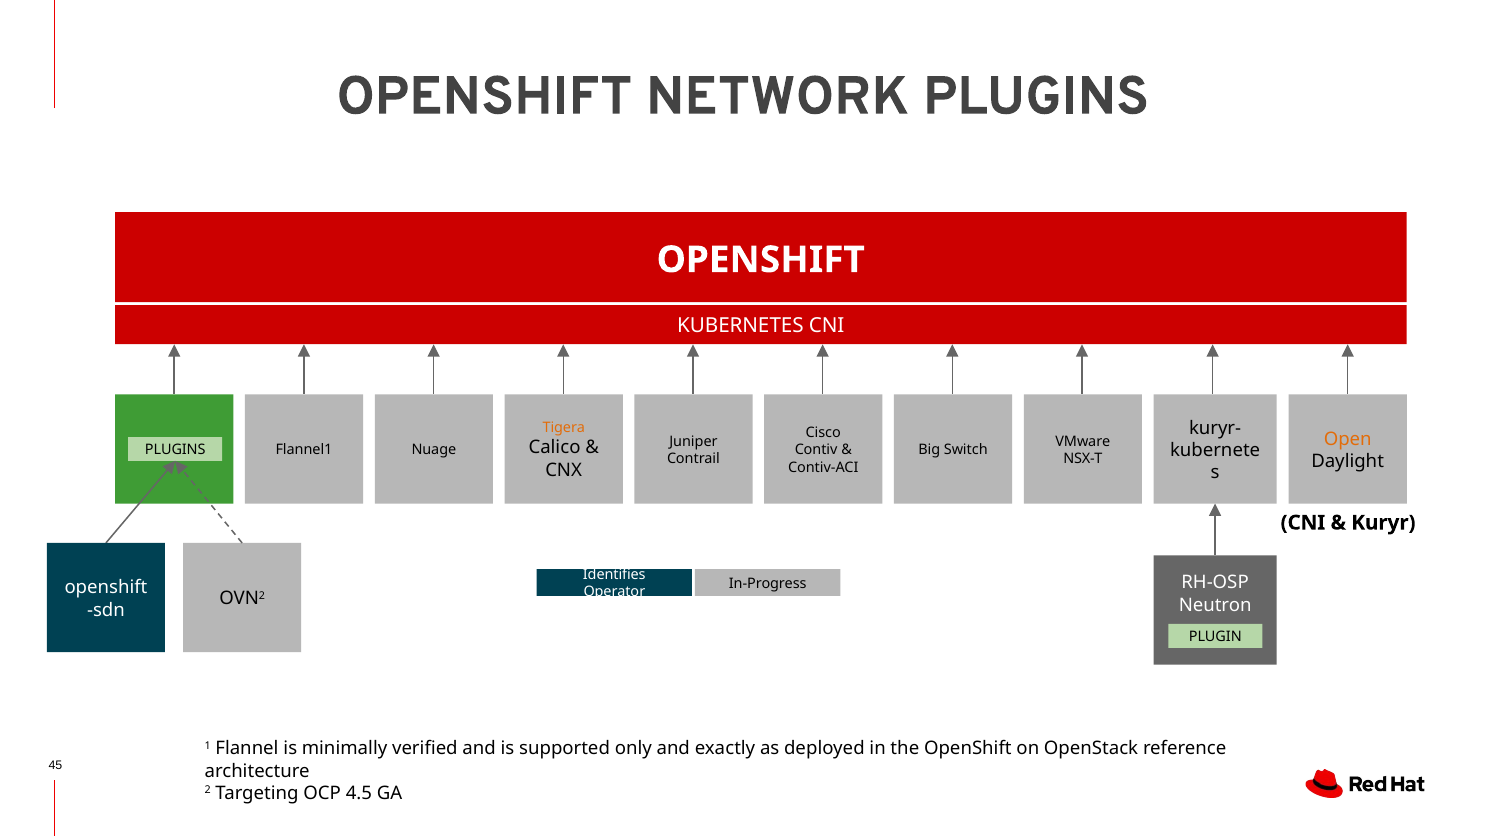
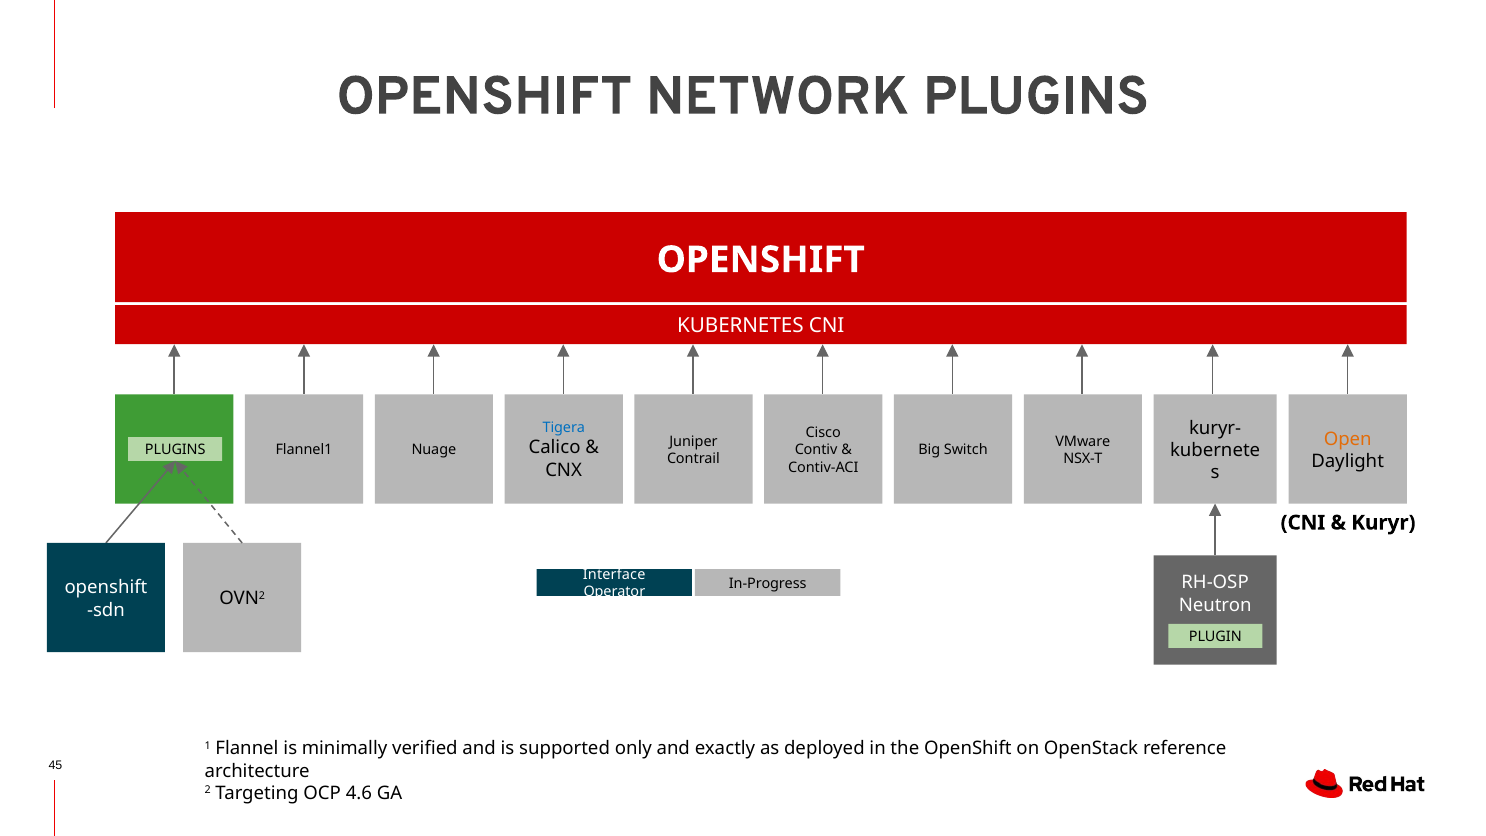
Tigera colour: orange -> blue
Identifies: Identifies -> Interface
4.5: 4.5 -> 4.6
